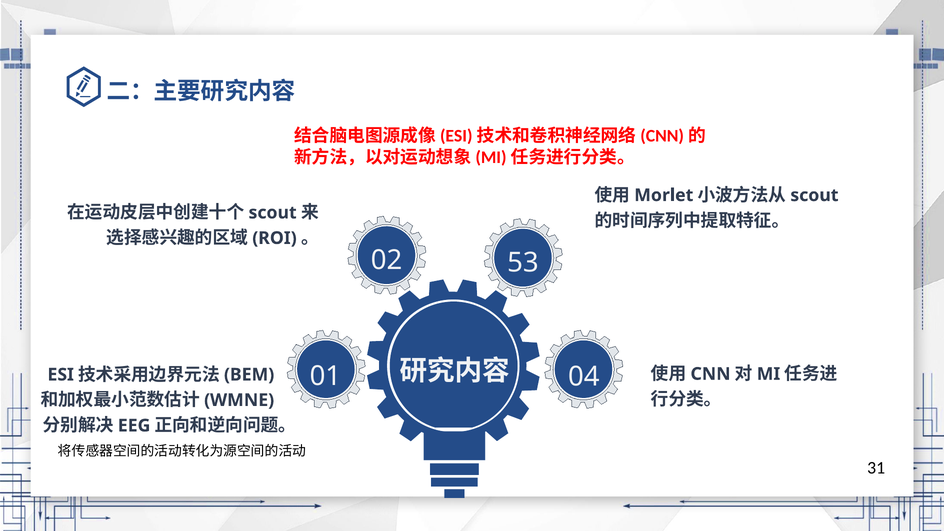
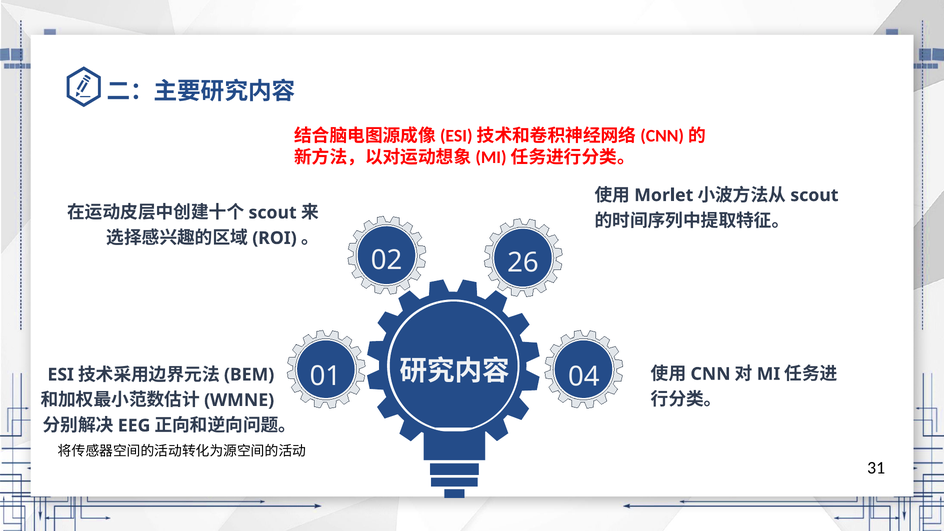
53: 53 -> 26
